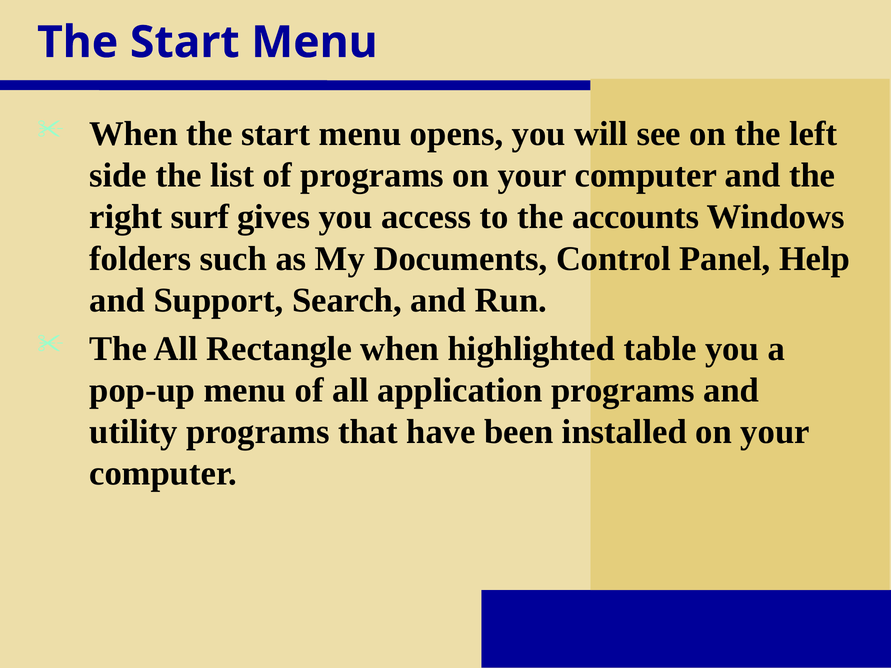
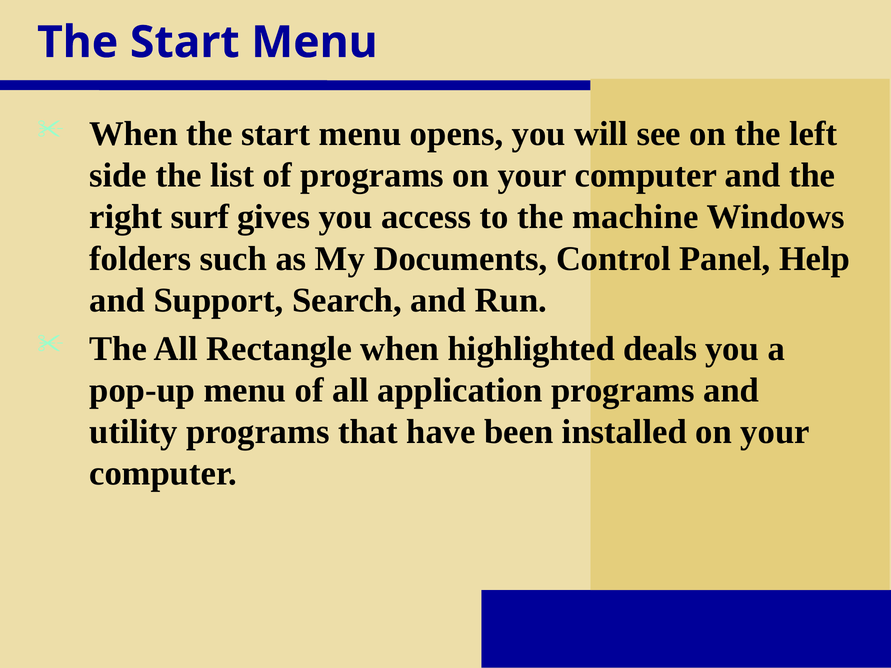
accounts: accounts -> machine
table: table -> deals
